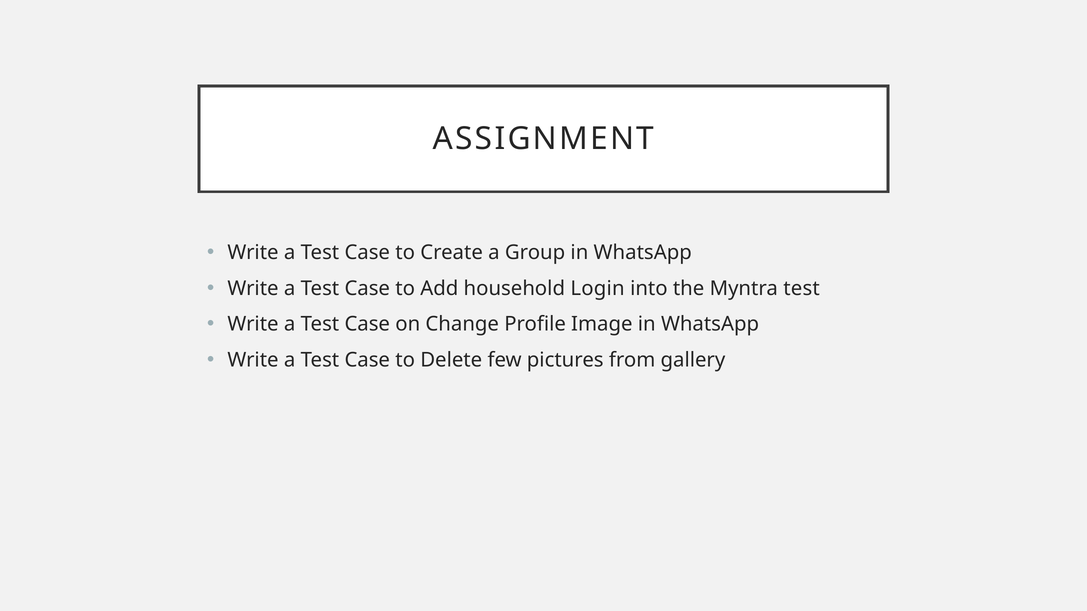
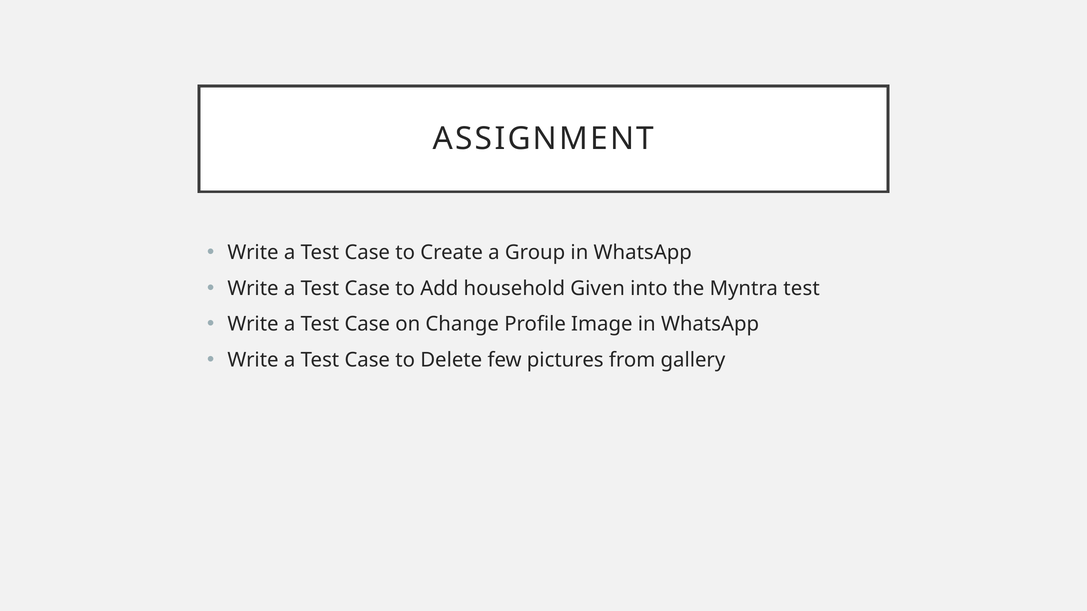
Login: Login -> Given
